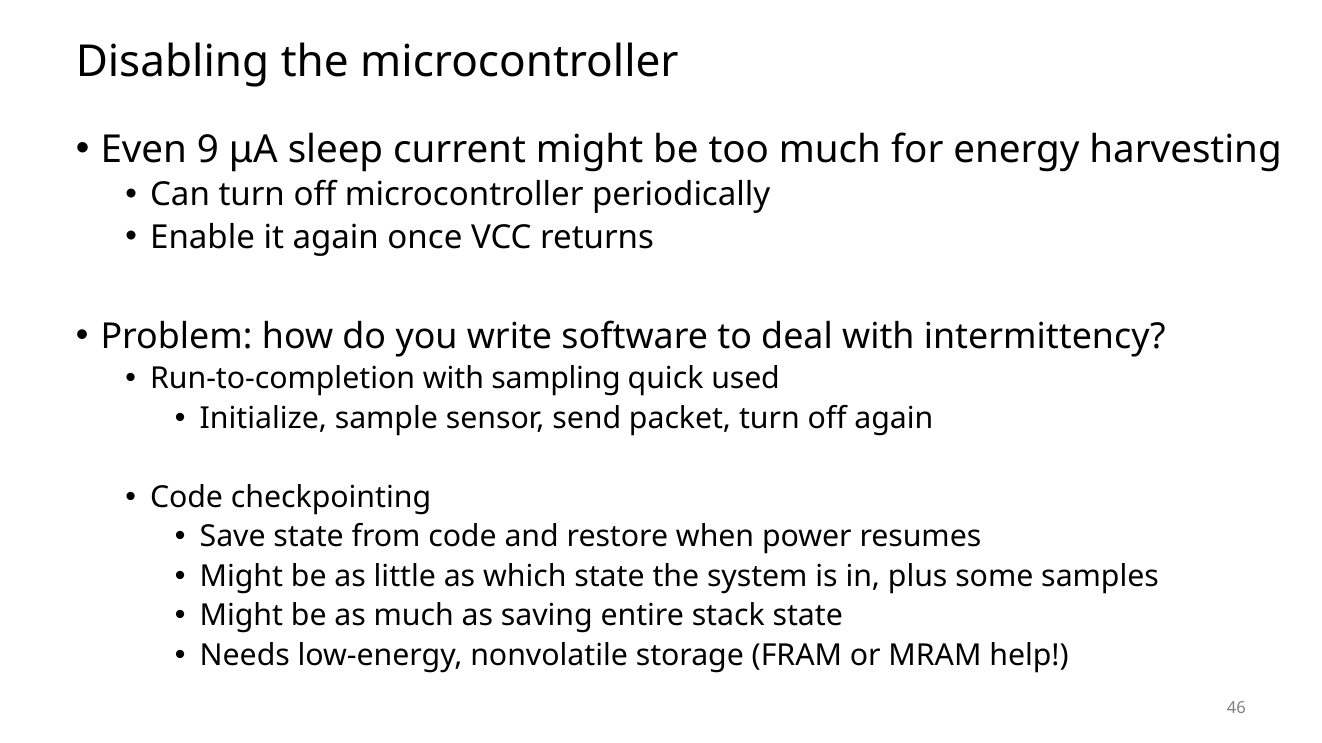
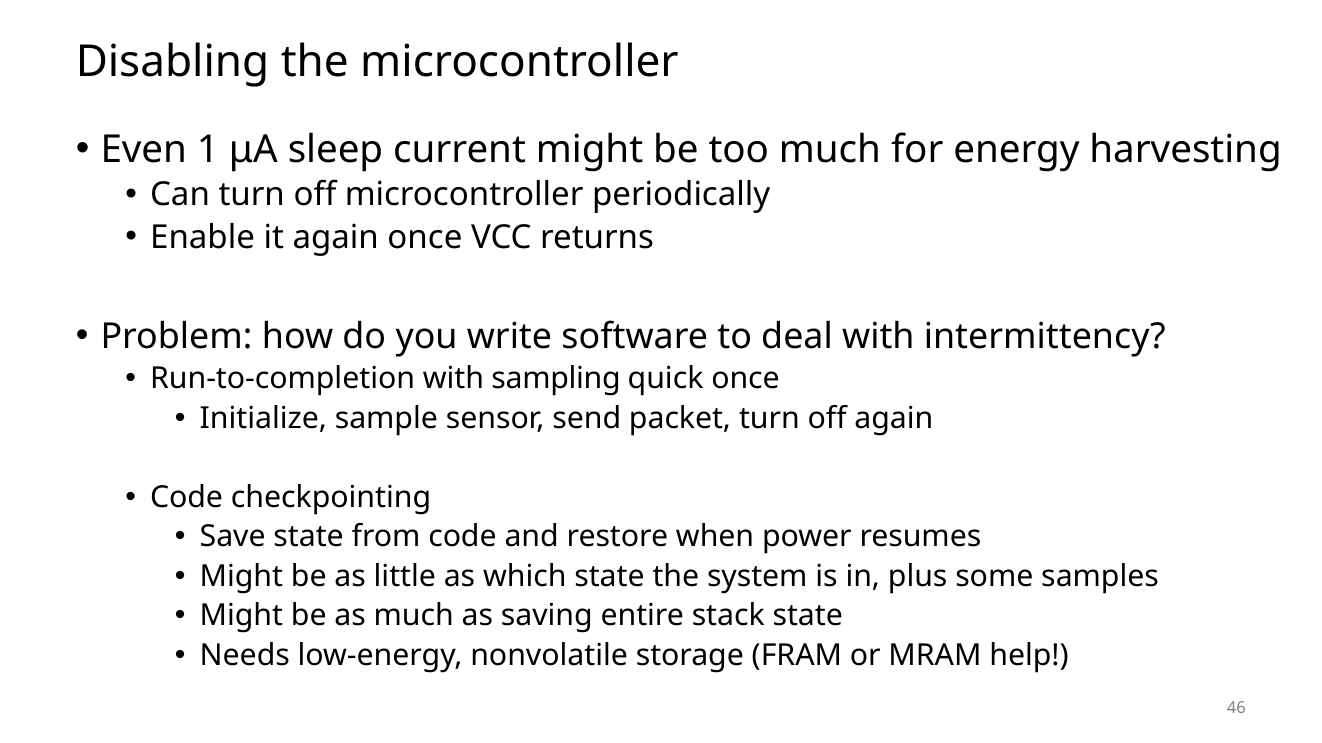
9: 9 -> 1
quick used: used -> once
